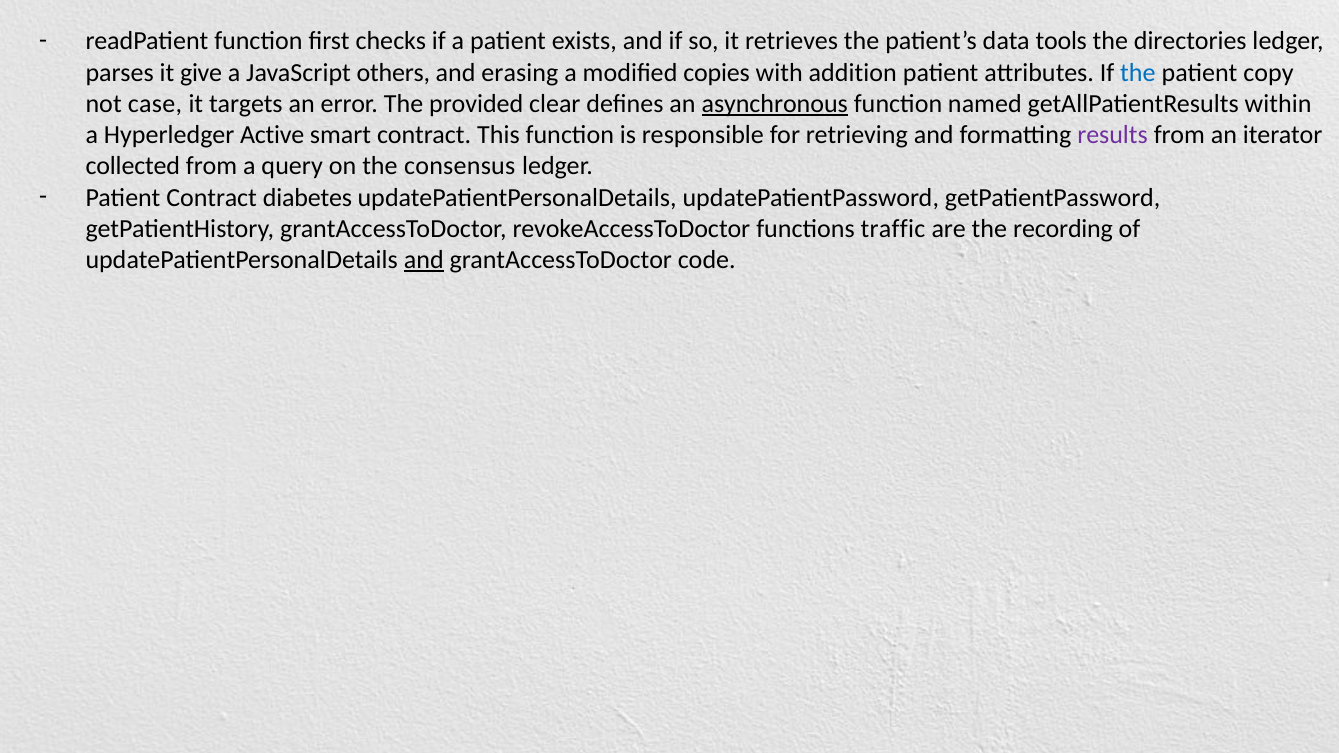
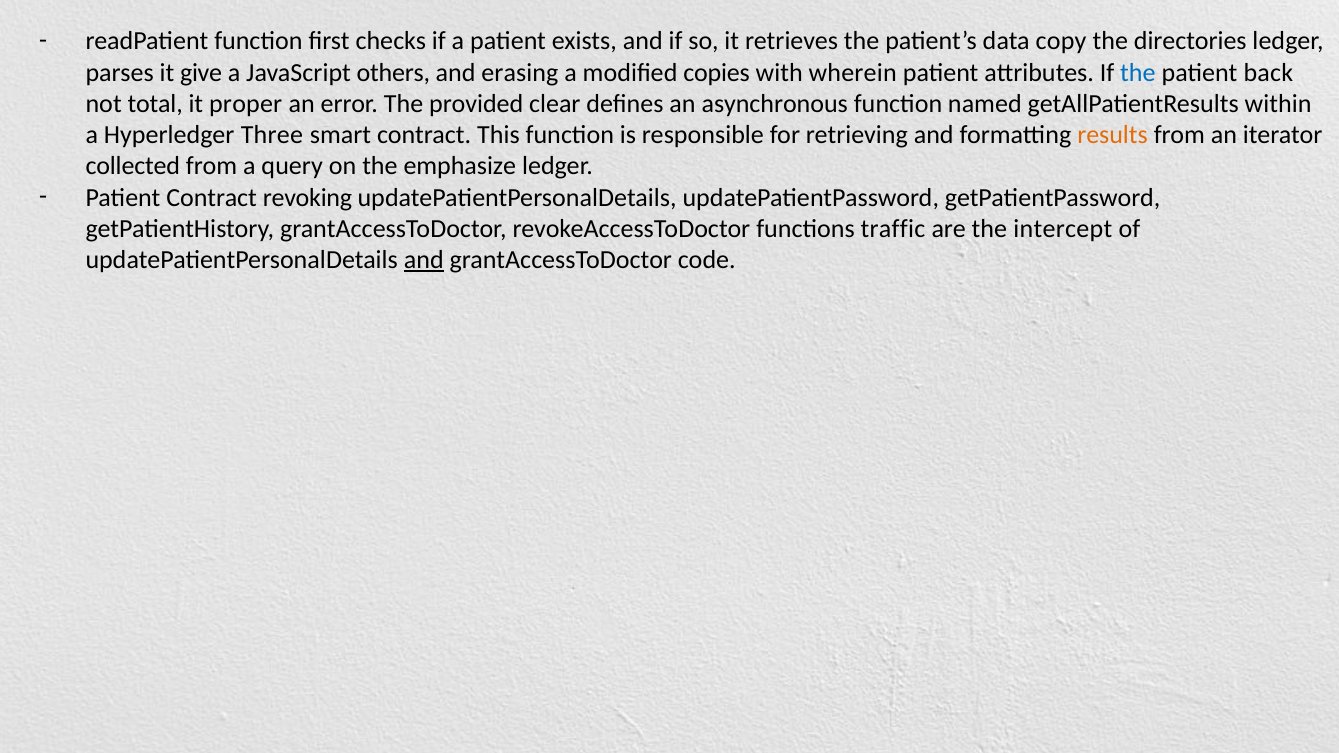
tools: tools -> copy
addition: addition -> wherein
copy: copy -> back
case: case -> total
targets: targets -> proper
asynchronous underline: present -> none
Active: Active -> Three
results colour: purple -> orange
consensus: consensus -> emphasize
diabetes: diabetes -> revoking
recording: recording -> intercept
